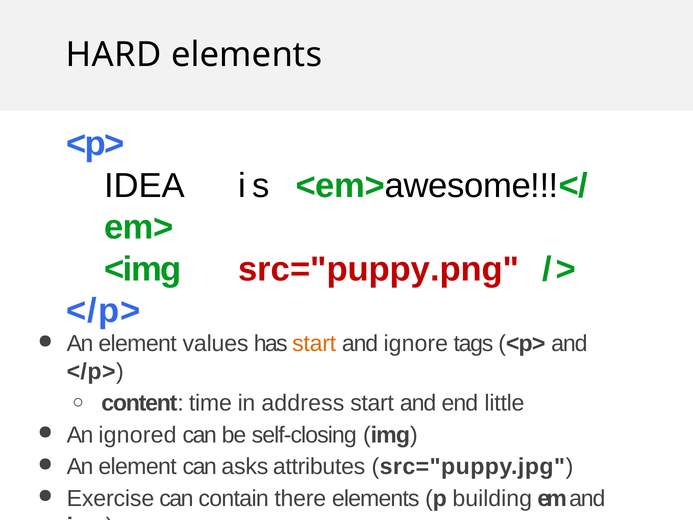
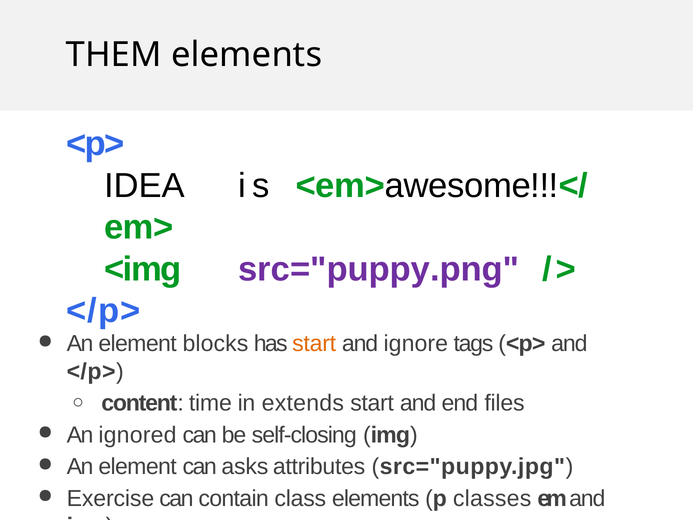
HARD: HARD -> THEM
src="puppy.png colour: red -> purple
values: values -> blocks
address: address -> extends
little: little -> files
there: there -> class
building: building -> classes
